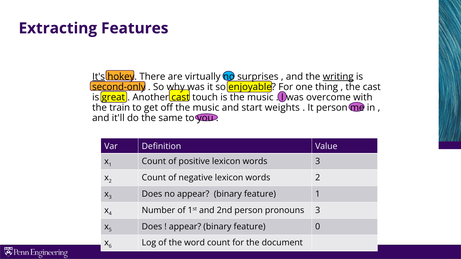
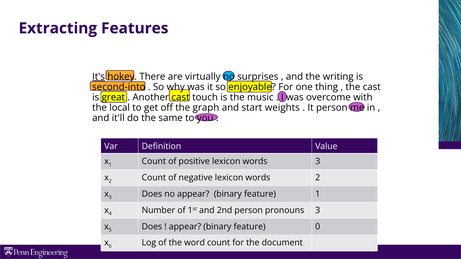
writing underline: present -> none
second-only: second-only -> second-into
train: train -> local
off the music: music -> graph
